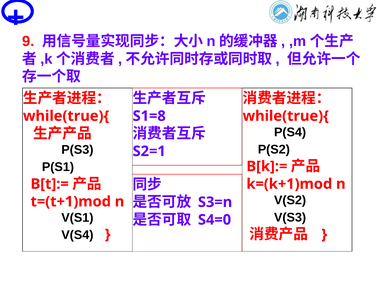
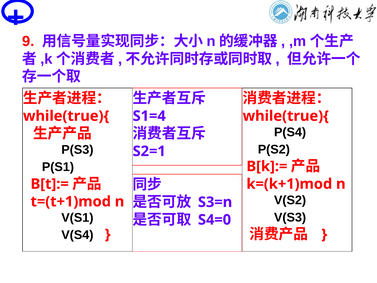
S1=8: S1=8 -> S1=4
